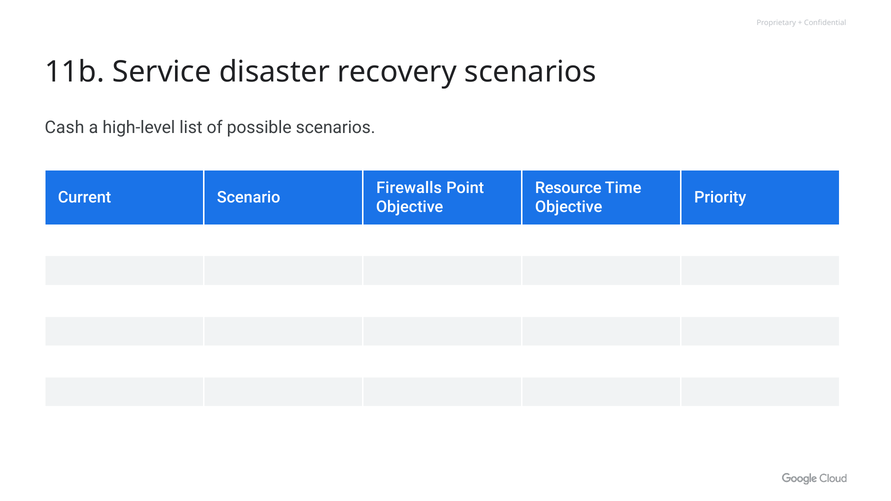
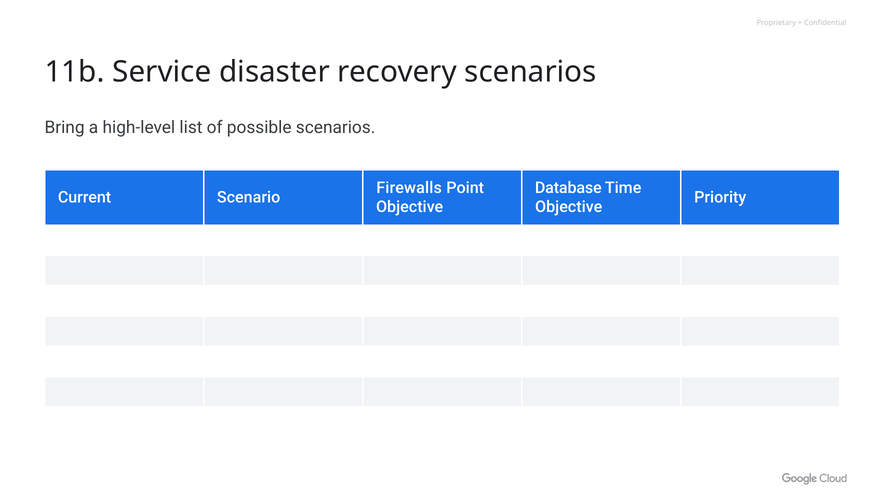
Cash: Cash -> Bring
Resource: Resource -> Database
